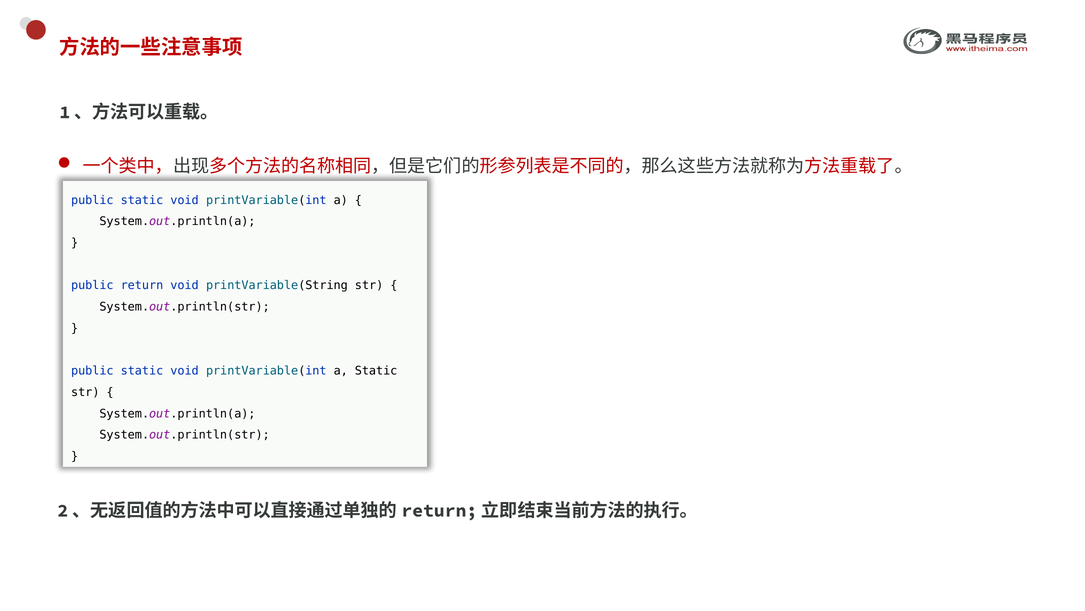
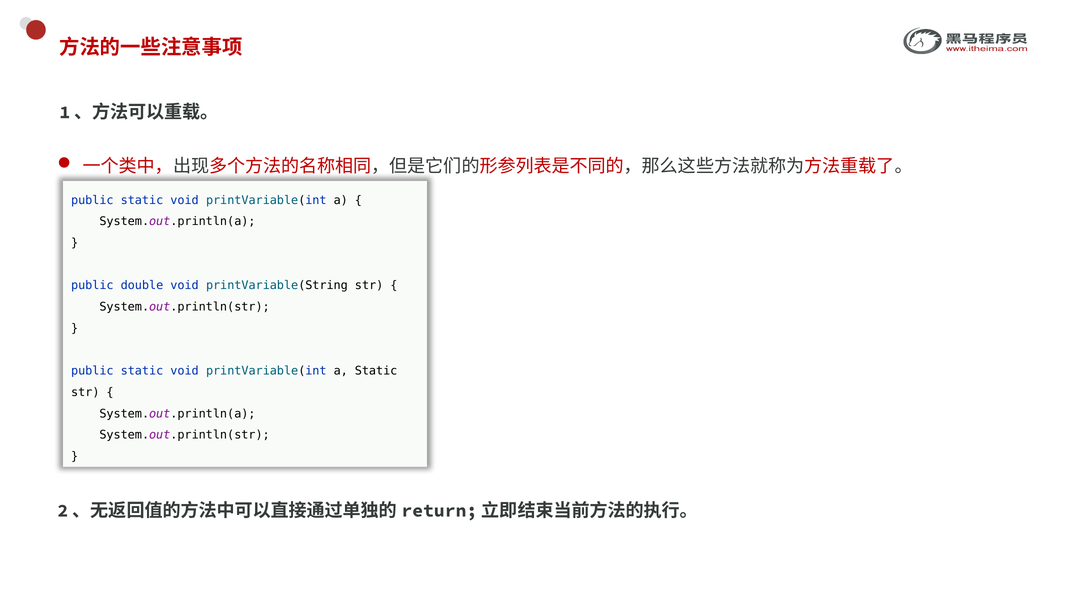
public return: return -> double
